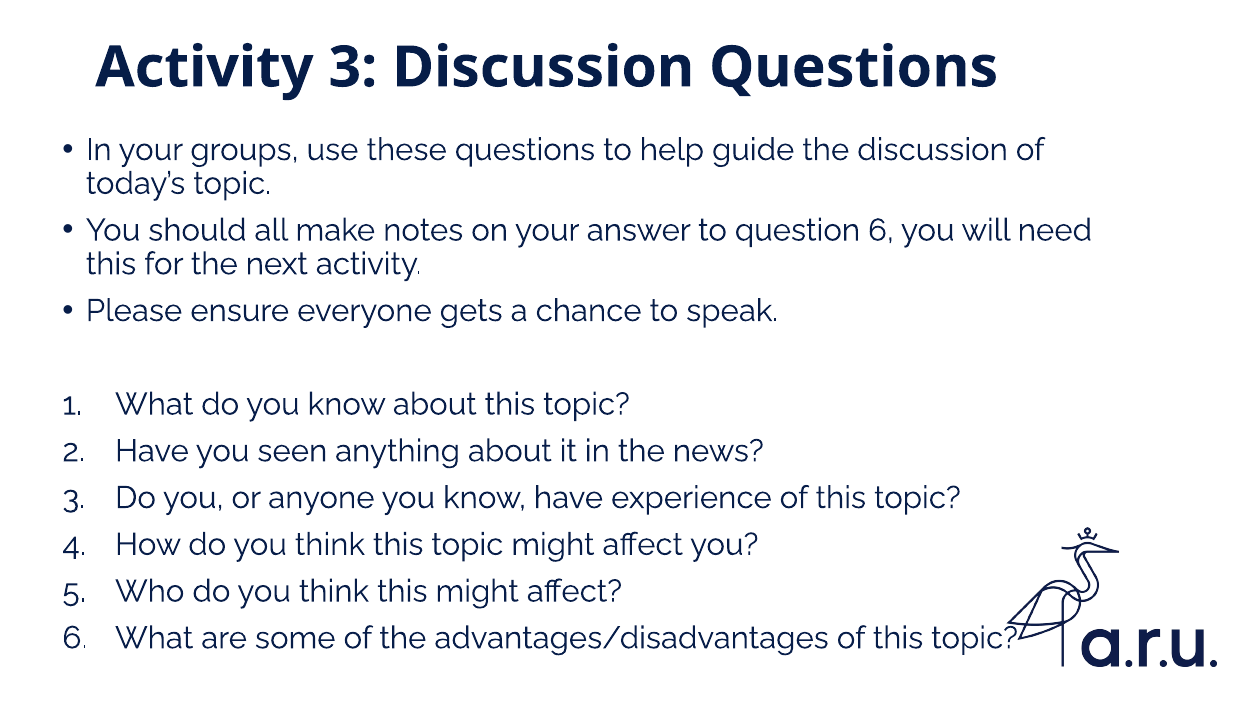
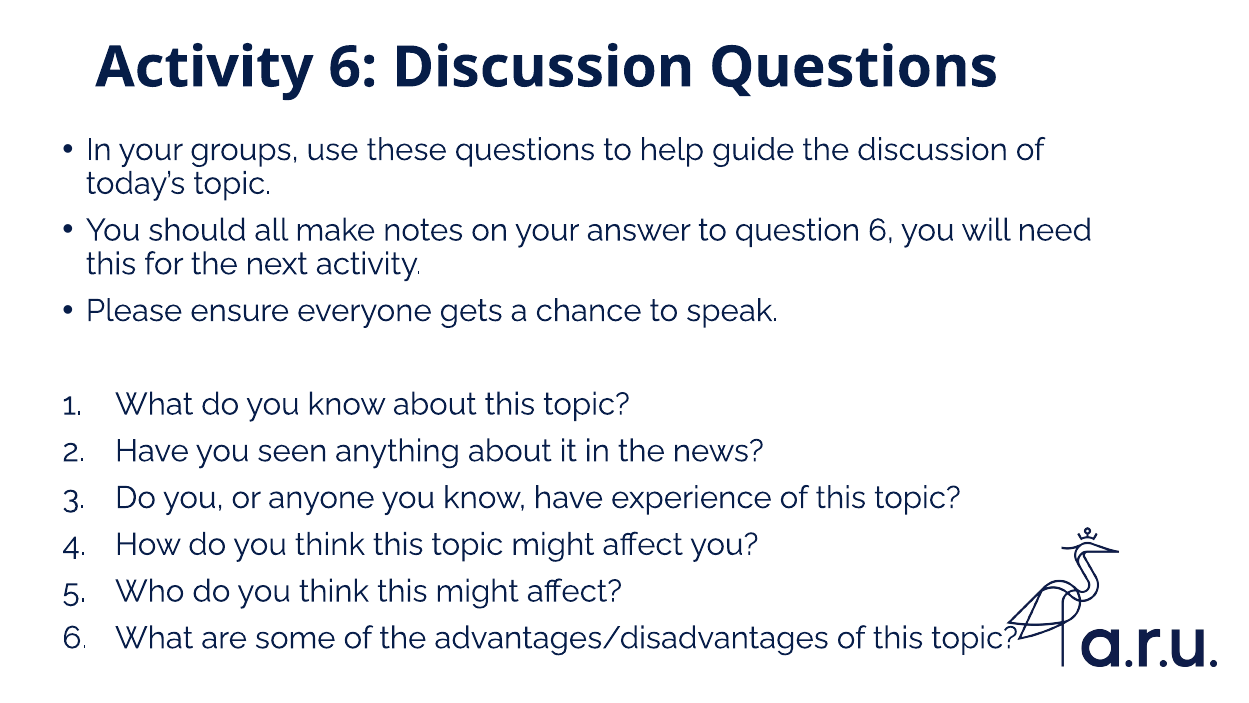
Activity 3: 3 -> 6
